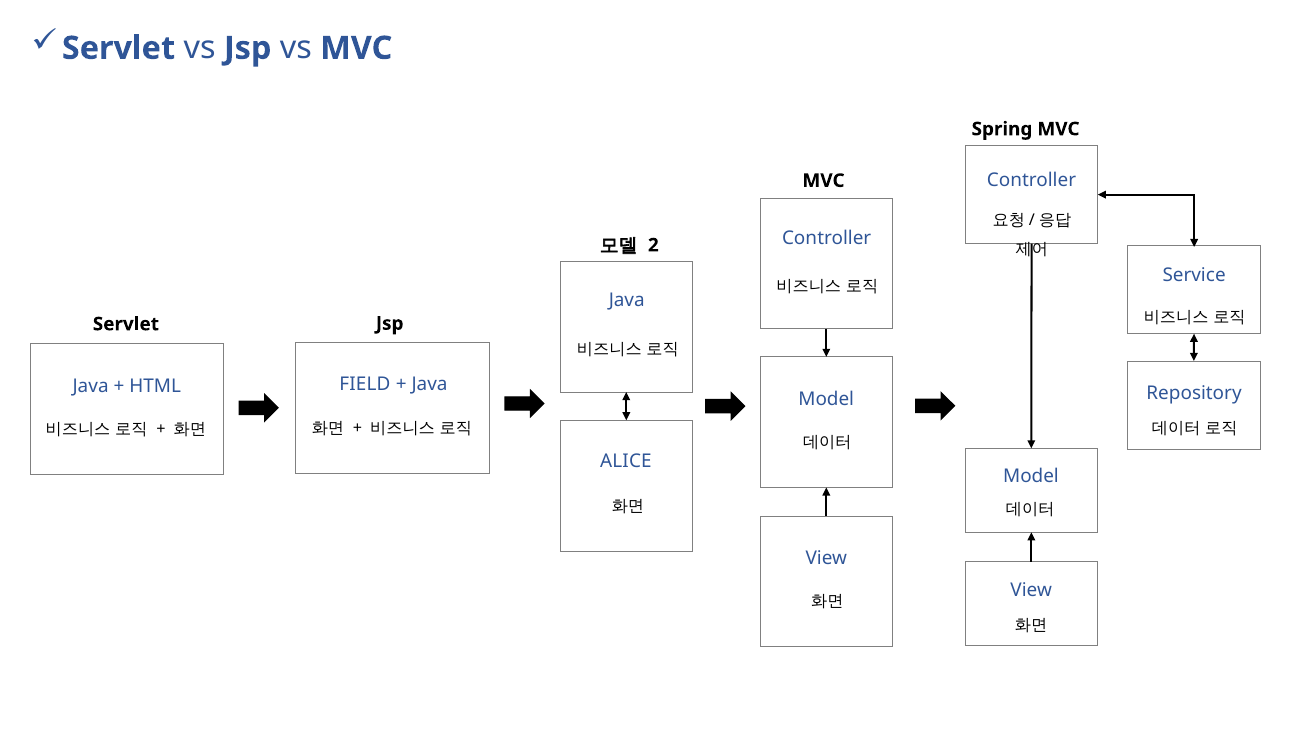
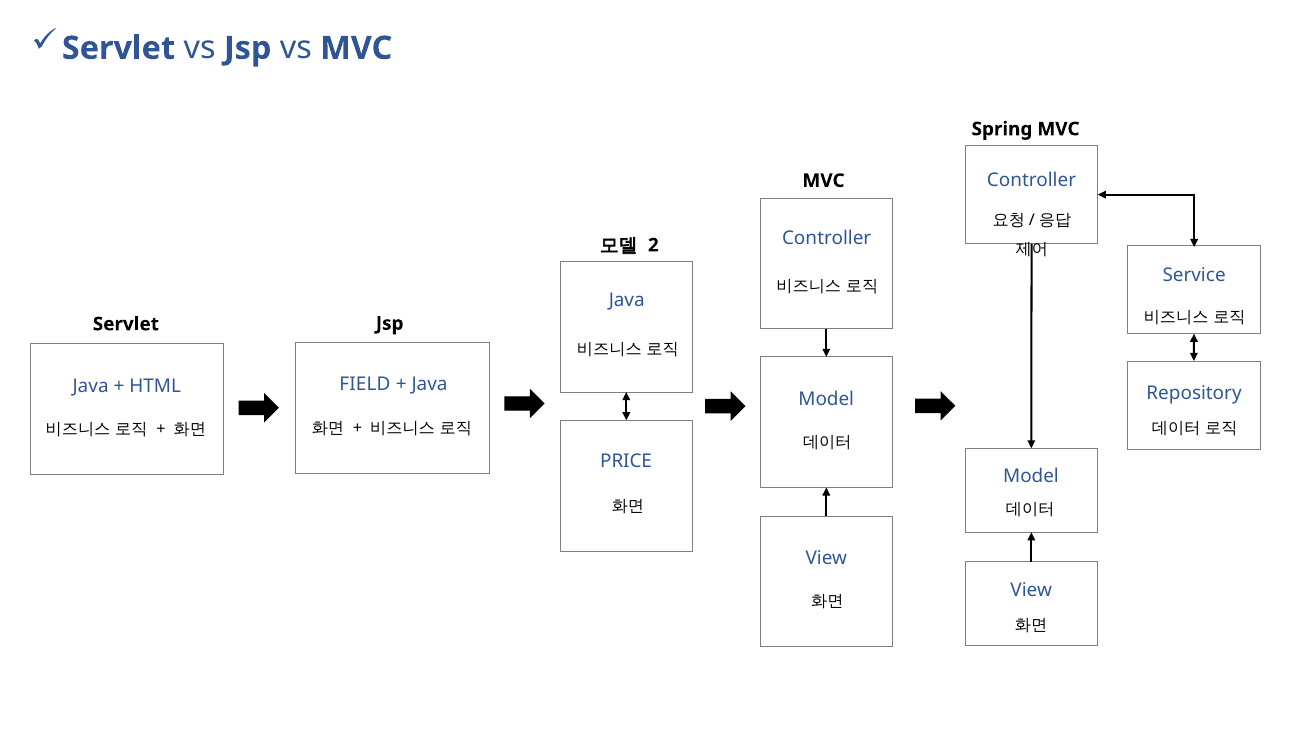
ALICE: ALICE -> PRICE
